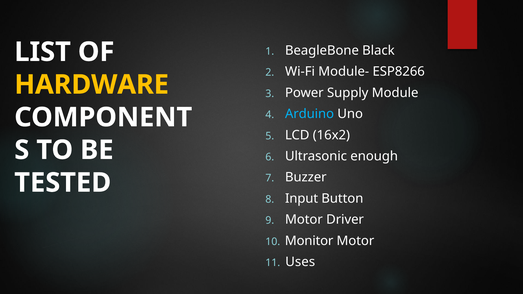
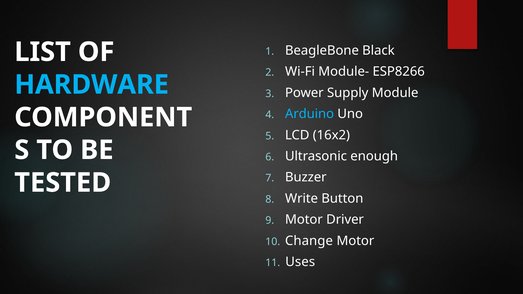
HARDWARE colour: yellow -> light blue
Input: Input -> Write
Monitor: Monitor -> Change
